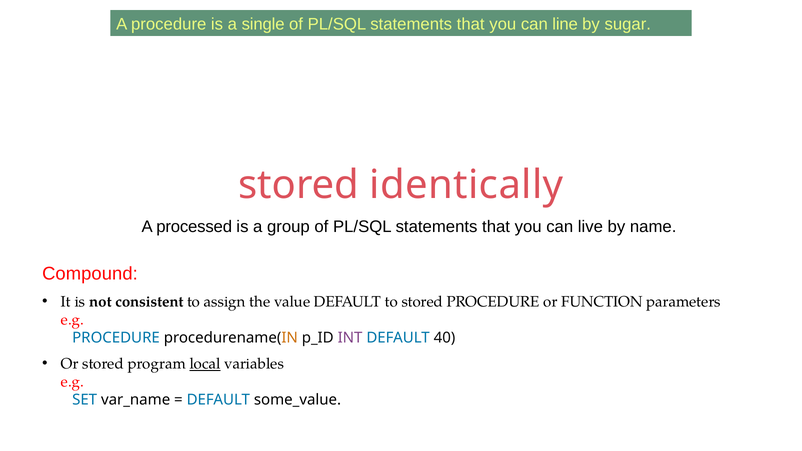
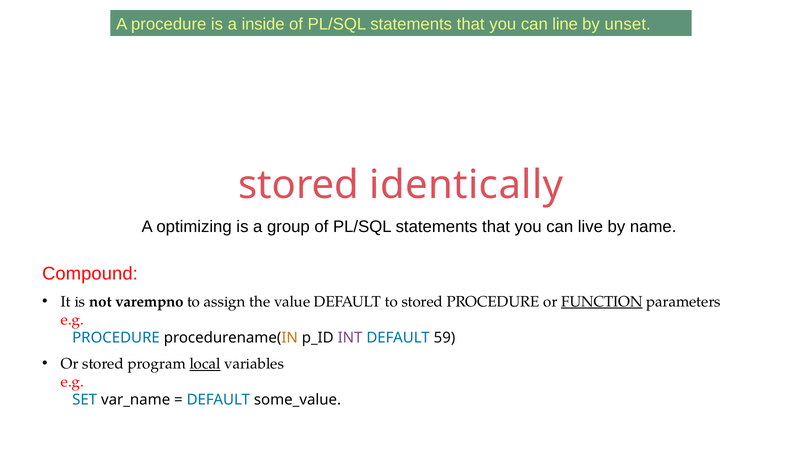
single: single -> inside
sugar: sugar -> unset
processed: processed -> optimizing
consistent: consistent -> varempno
FUNCTION underline: none -> present
40: 40 -> 59
